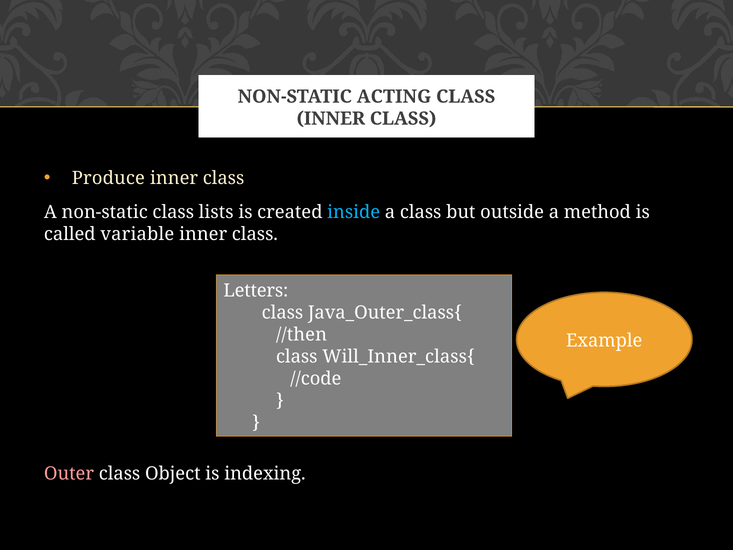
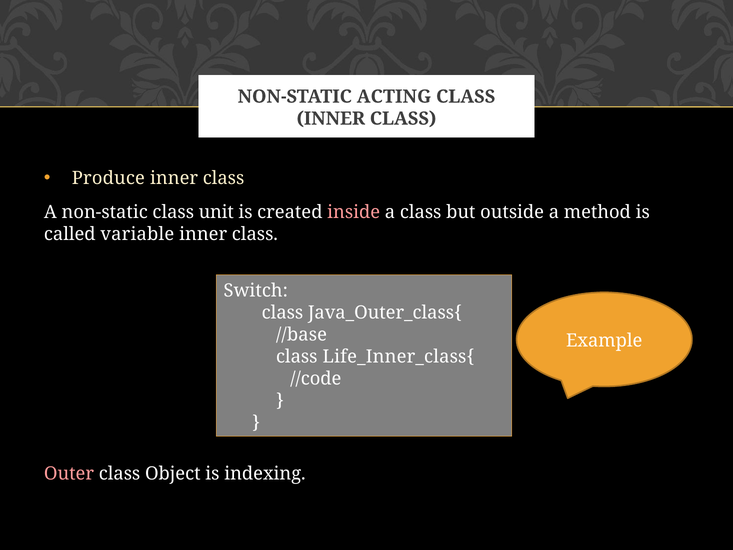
lists: lists -> unit
inside colour: light blue -> pink
Letters: Letters -> Switch
//then: //then -> //base
Will_Inner_class{: Will_Inner_class{ -> Life_Inner_class{
